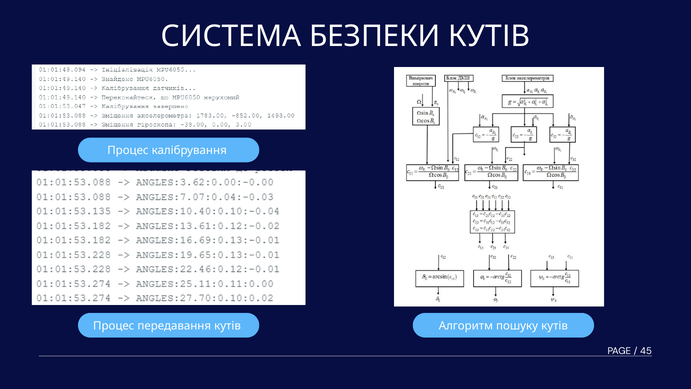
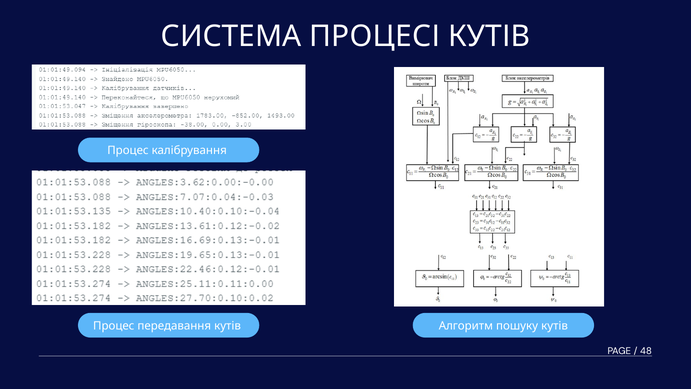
БЕЗПЕКИ: БЕЗПЕКИ -> ПРОЦЕСІ
45: 45 -> 48
